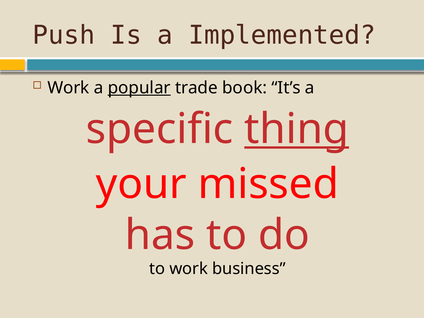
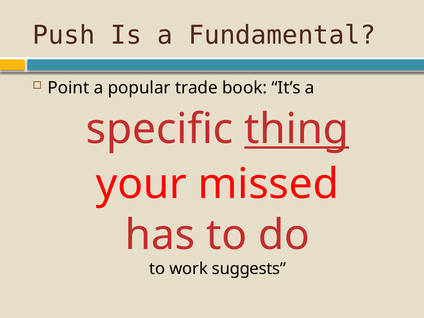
Implemented: Implemented -> Fundamental
Work at (68, 88): Work -> Point
popular underline: present -> none
business: business -> suggests
